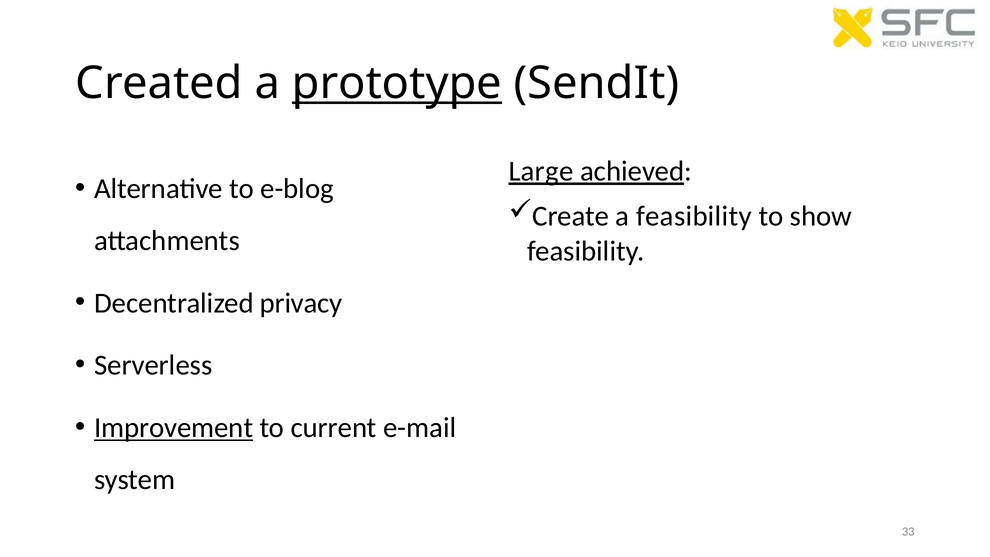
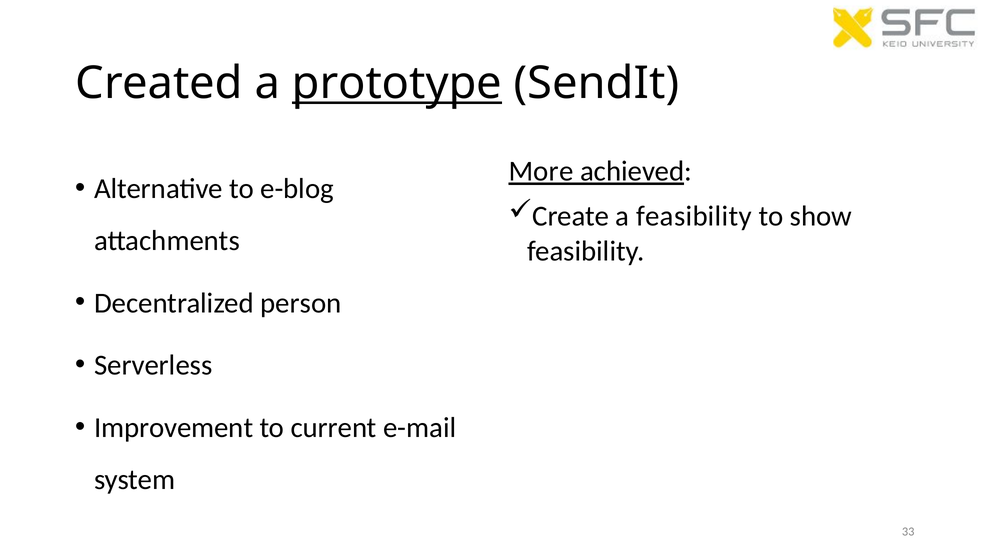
Large: Large -> More
privacy: privacy -> person
Improvement underline: present -> none
